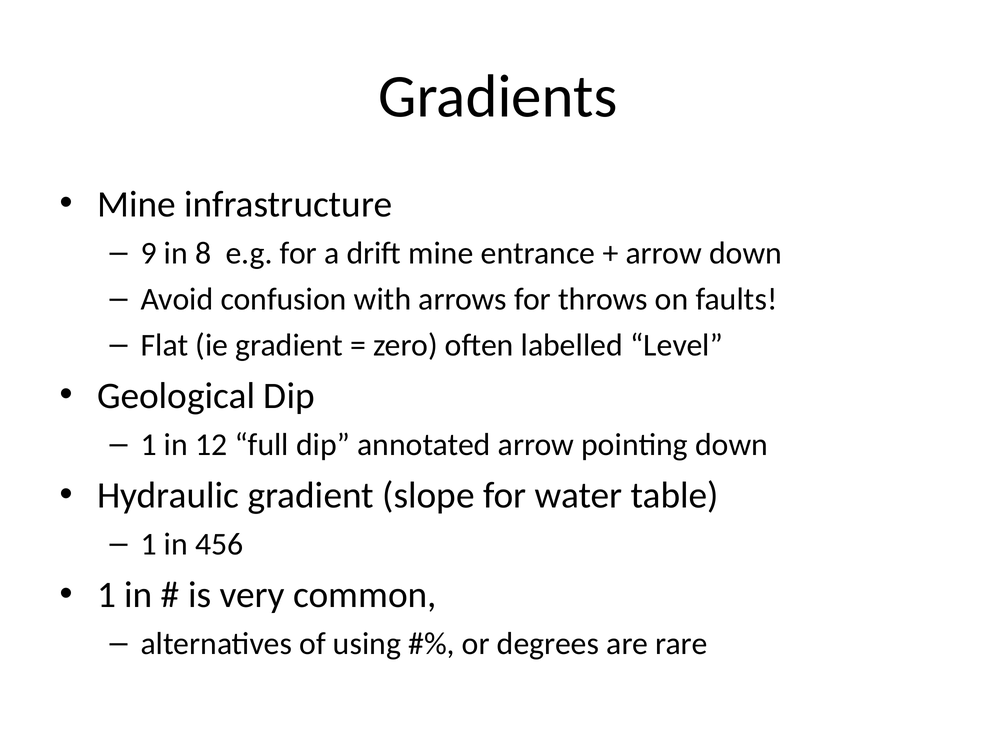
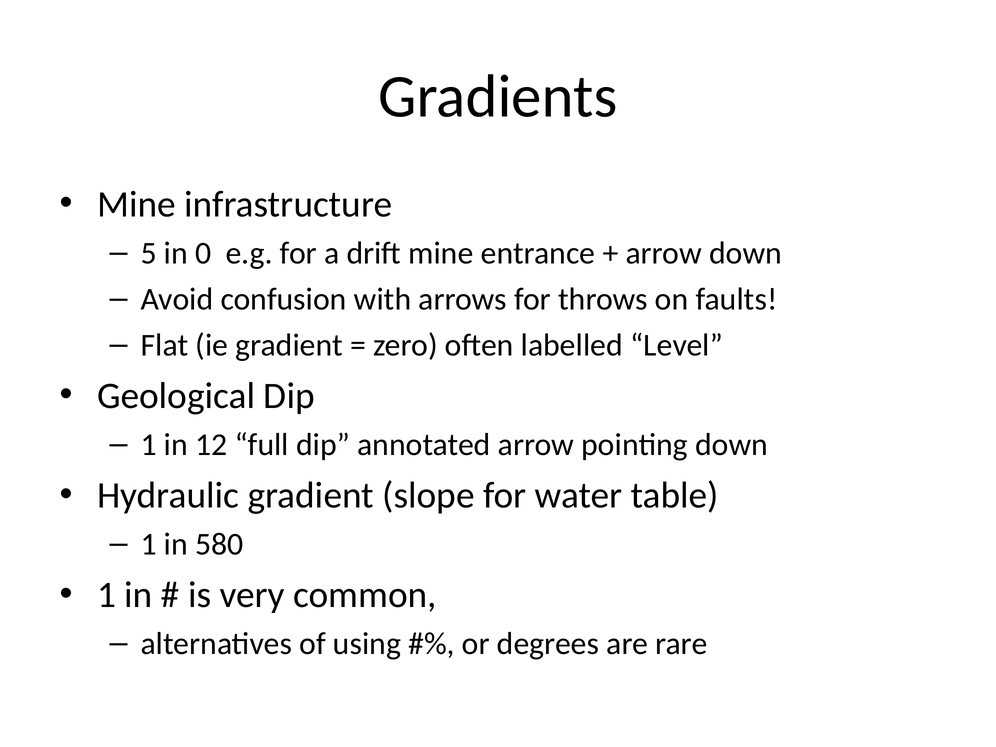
9: 9 -> 5
8: 8 -> 0
456: 456 -> 580
